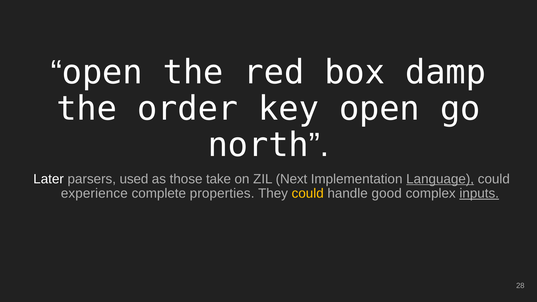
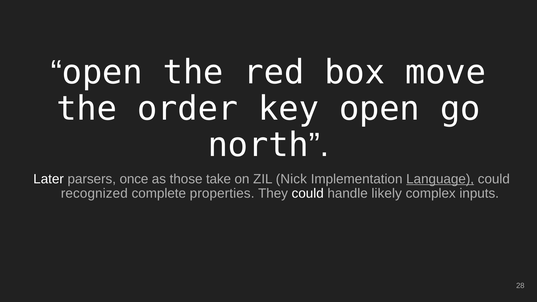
damp: damp -> move
used: used -> once
Next: Next -> Nick
experience: experience -> recognized
could at (308, 193) colour: yellow -> white
good: good -> likely
inputs underline: present -> none
